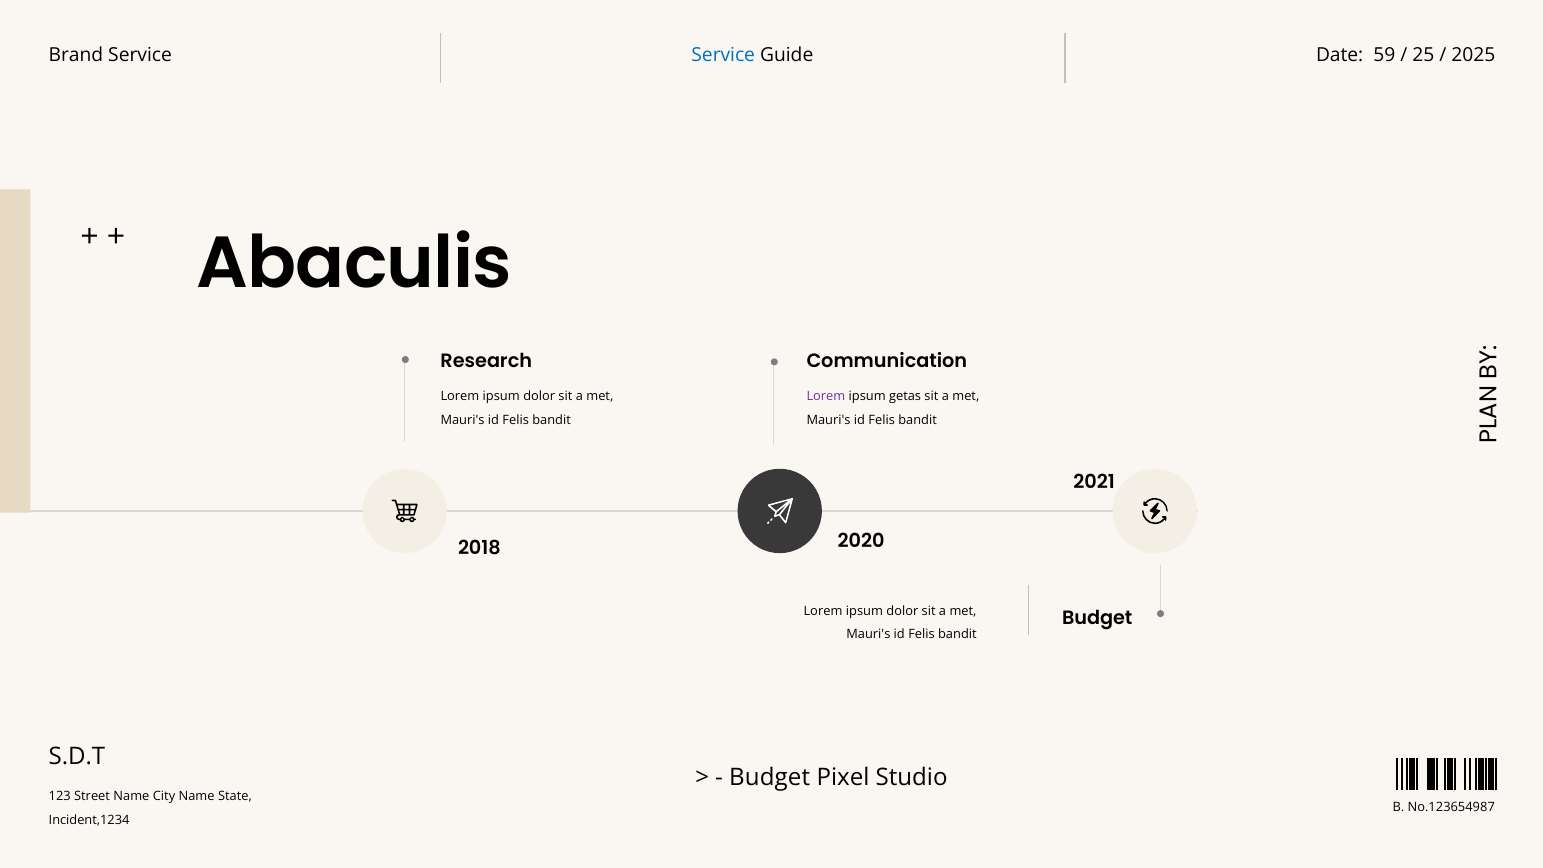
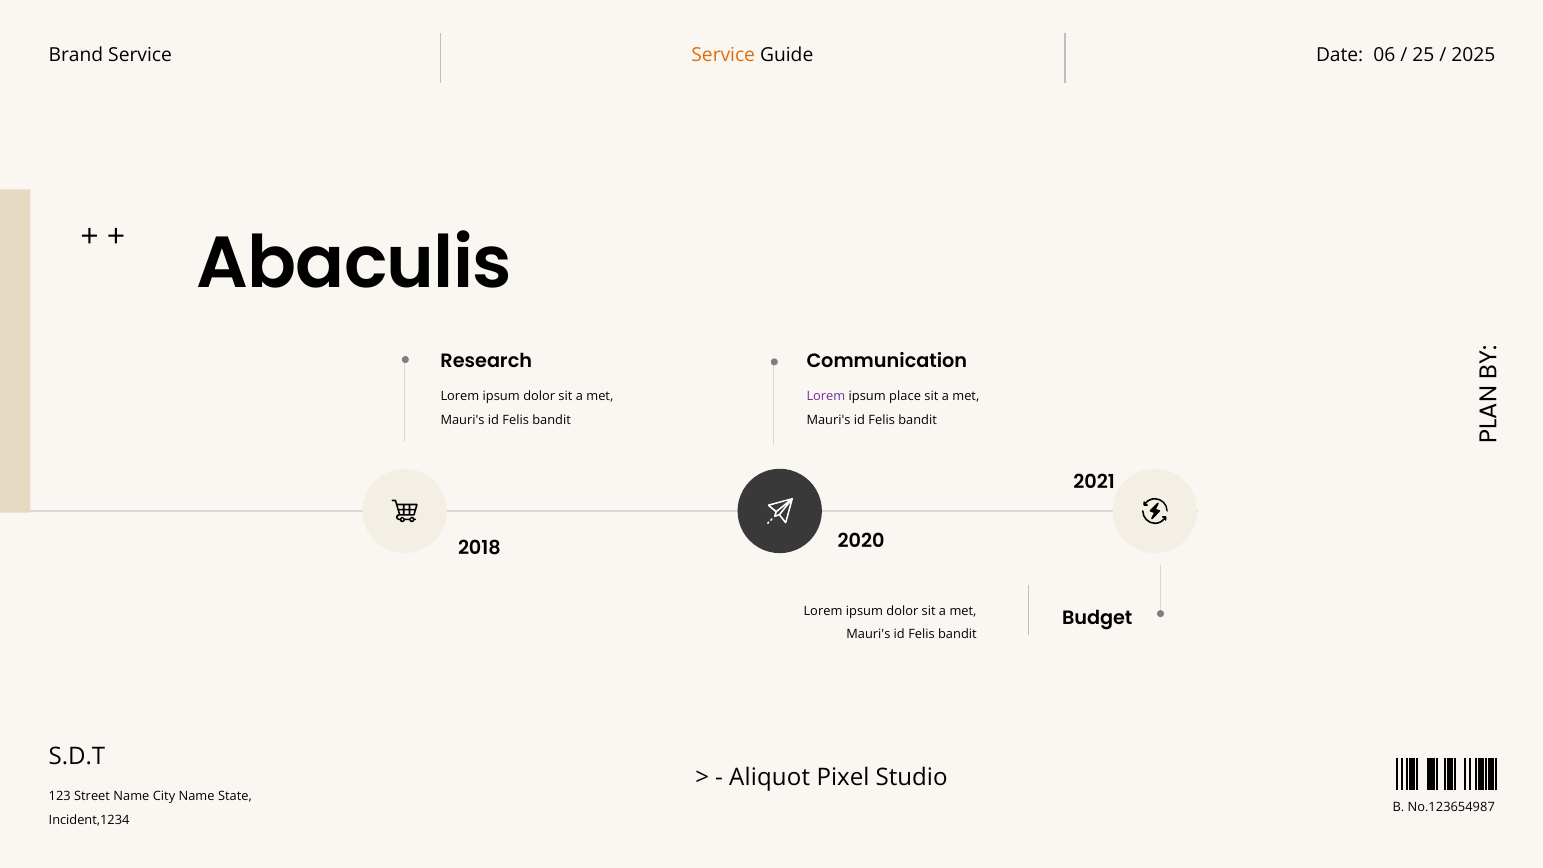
Service at (723, 55) colour: blue -> orange
59: 59 -> 06
getas: getas -> place
Budget at (770, 777): Budget -> Aliquot
